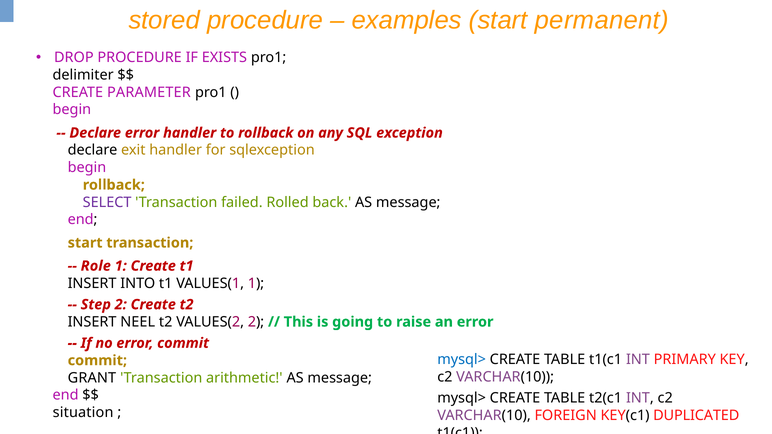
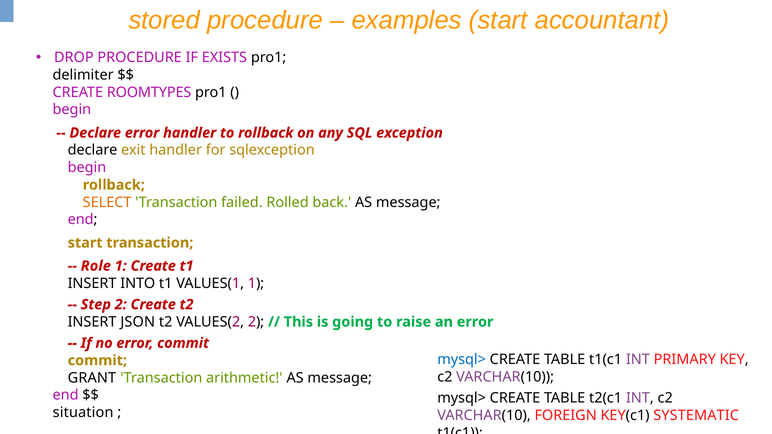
permanent: permanent -> accountant
PARAMETER: PARAMETER -> ROOMTYPES
SELECT colour: purple -> orange
NEEL: NEEL -> JSON
DUPLICATED: DUPLICATED -> SYSTEMATIC
